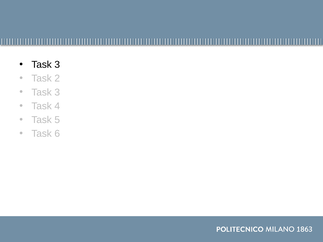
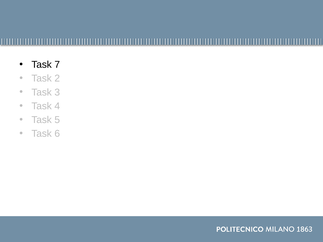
3 at (57, 65): 3 -> 7
